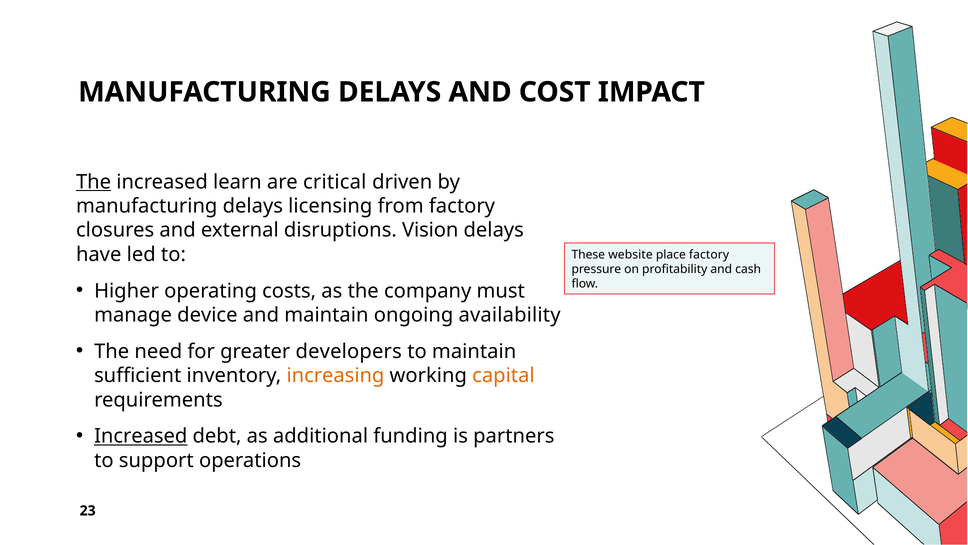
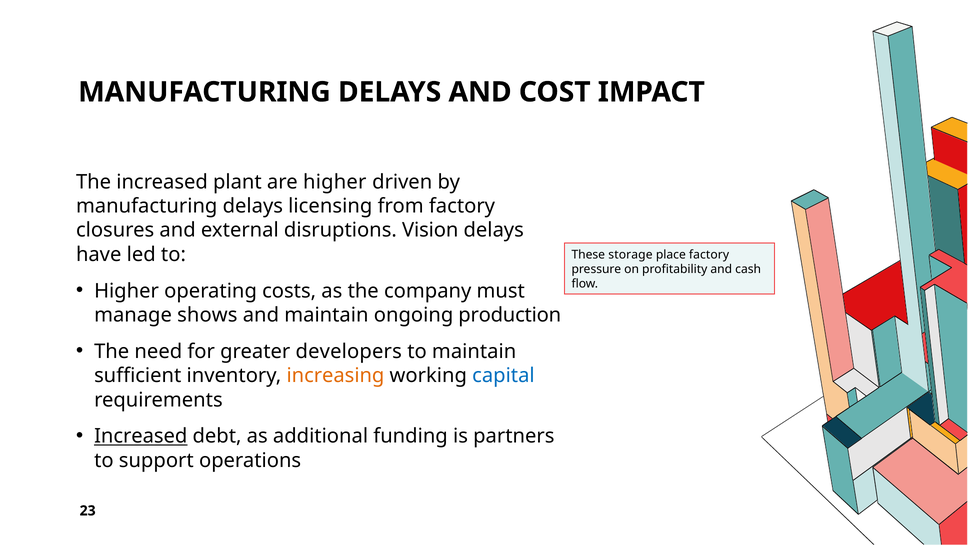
The at (94, 182) underline: present -> none
learn: learn -> plant
are critical: critical -> higher
website: website -> storage
device: device -> shows
availability: availability -> production
capital colour: orange -> blue
